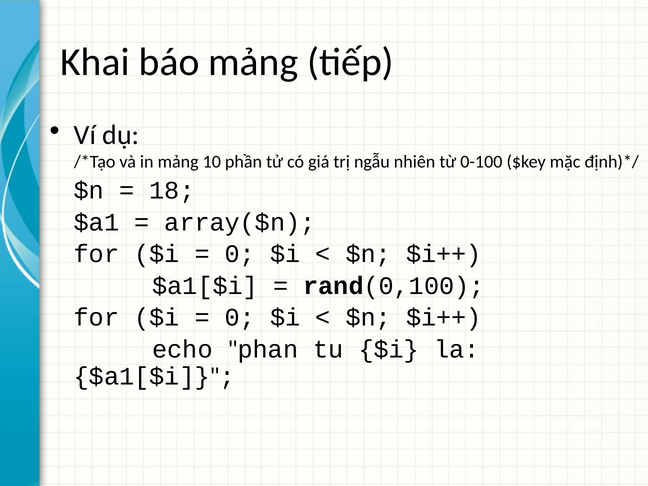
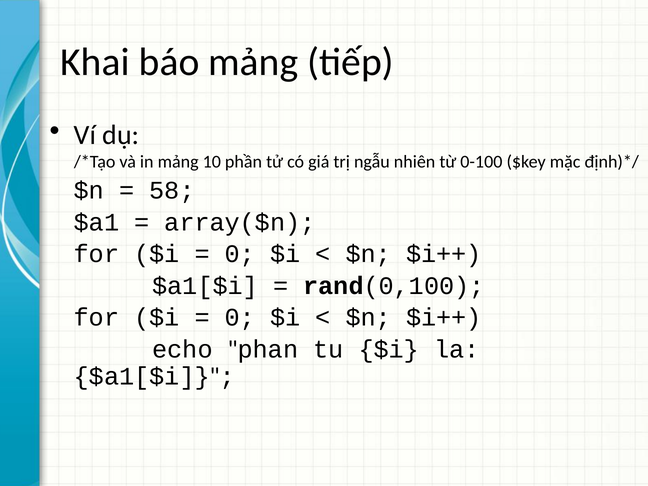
18: 18 -> 58
